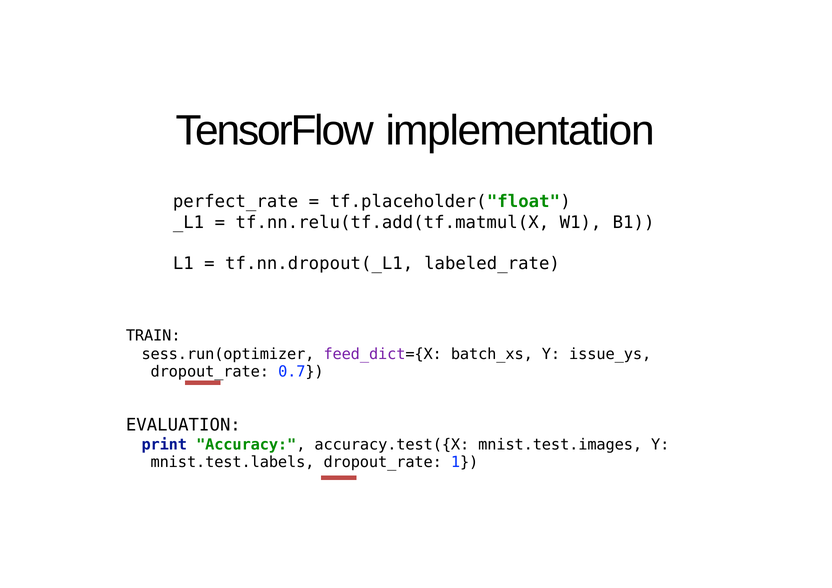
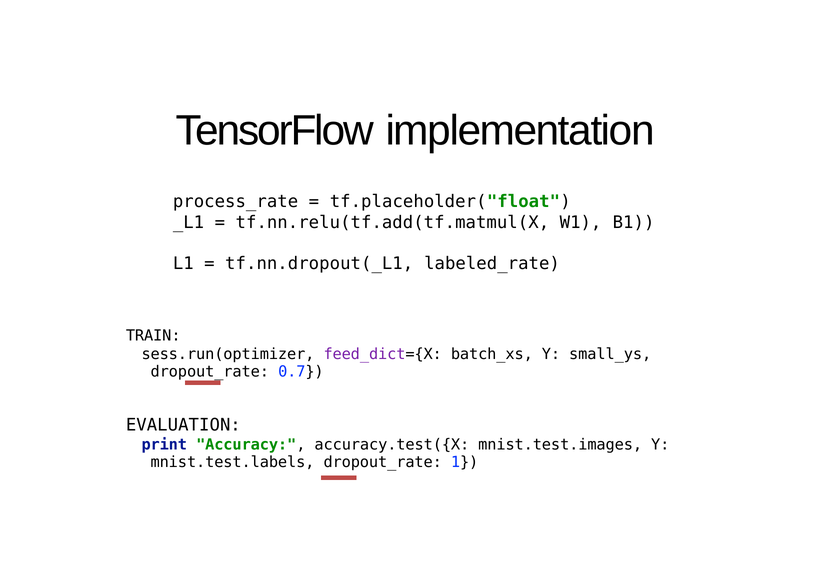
perfect_rate: perfect_rate -> process_rate
issue_ys: issue_ys -> small_ys
